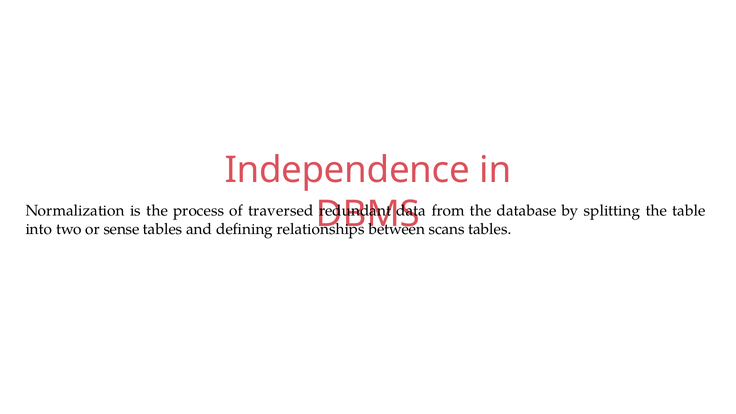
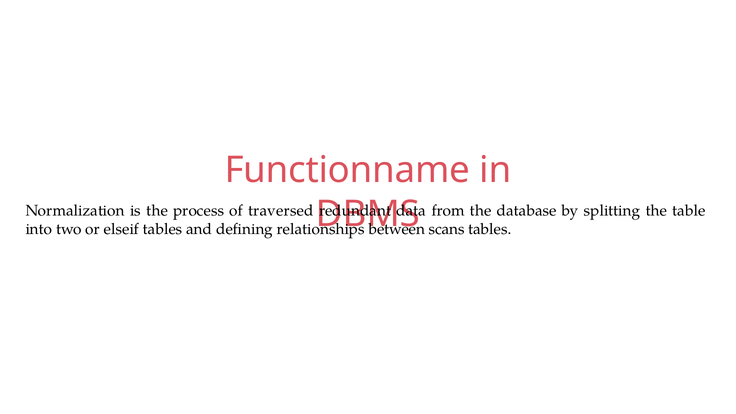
Independence: Independence -> Functionname
sense: sense -> elseif
